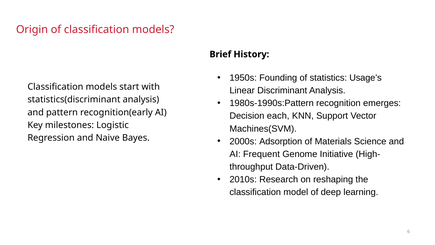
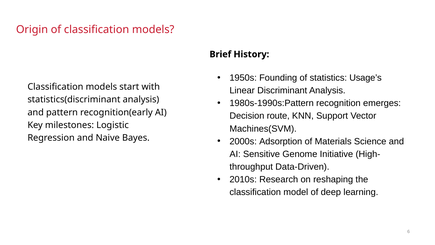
each: each -> route
Frequent: Frequent -> Sensitive
